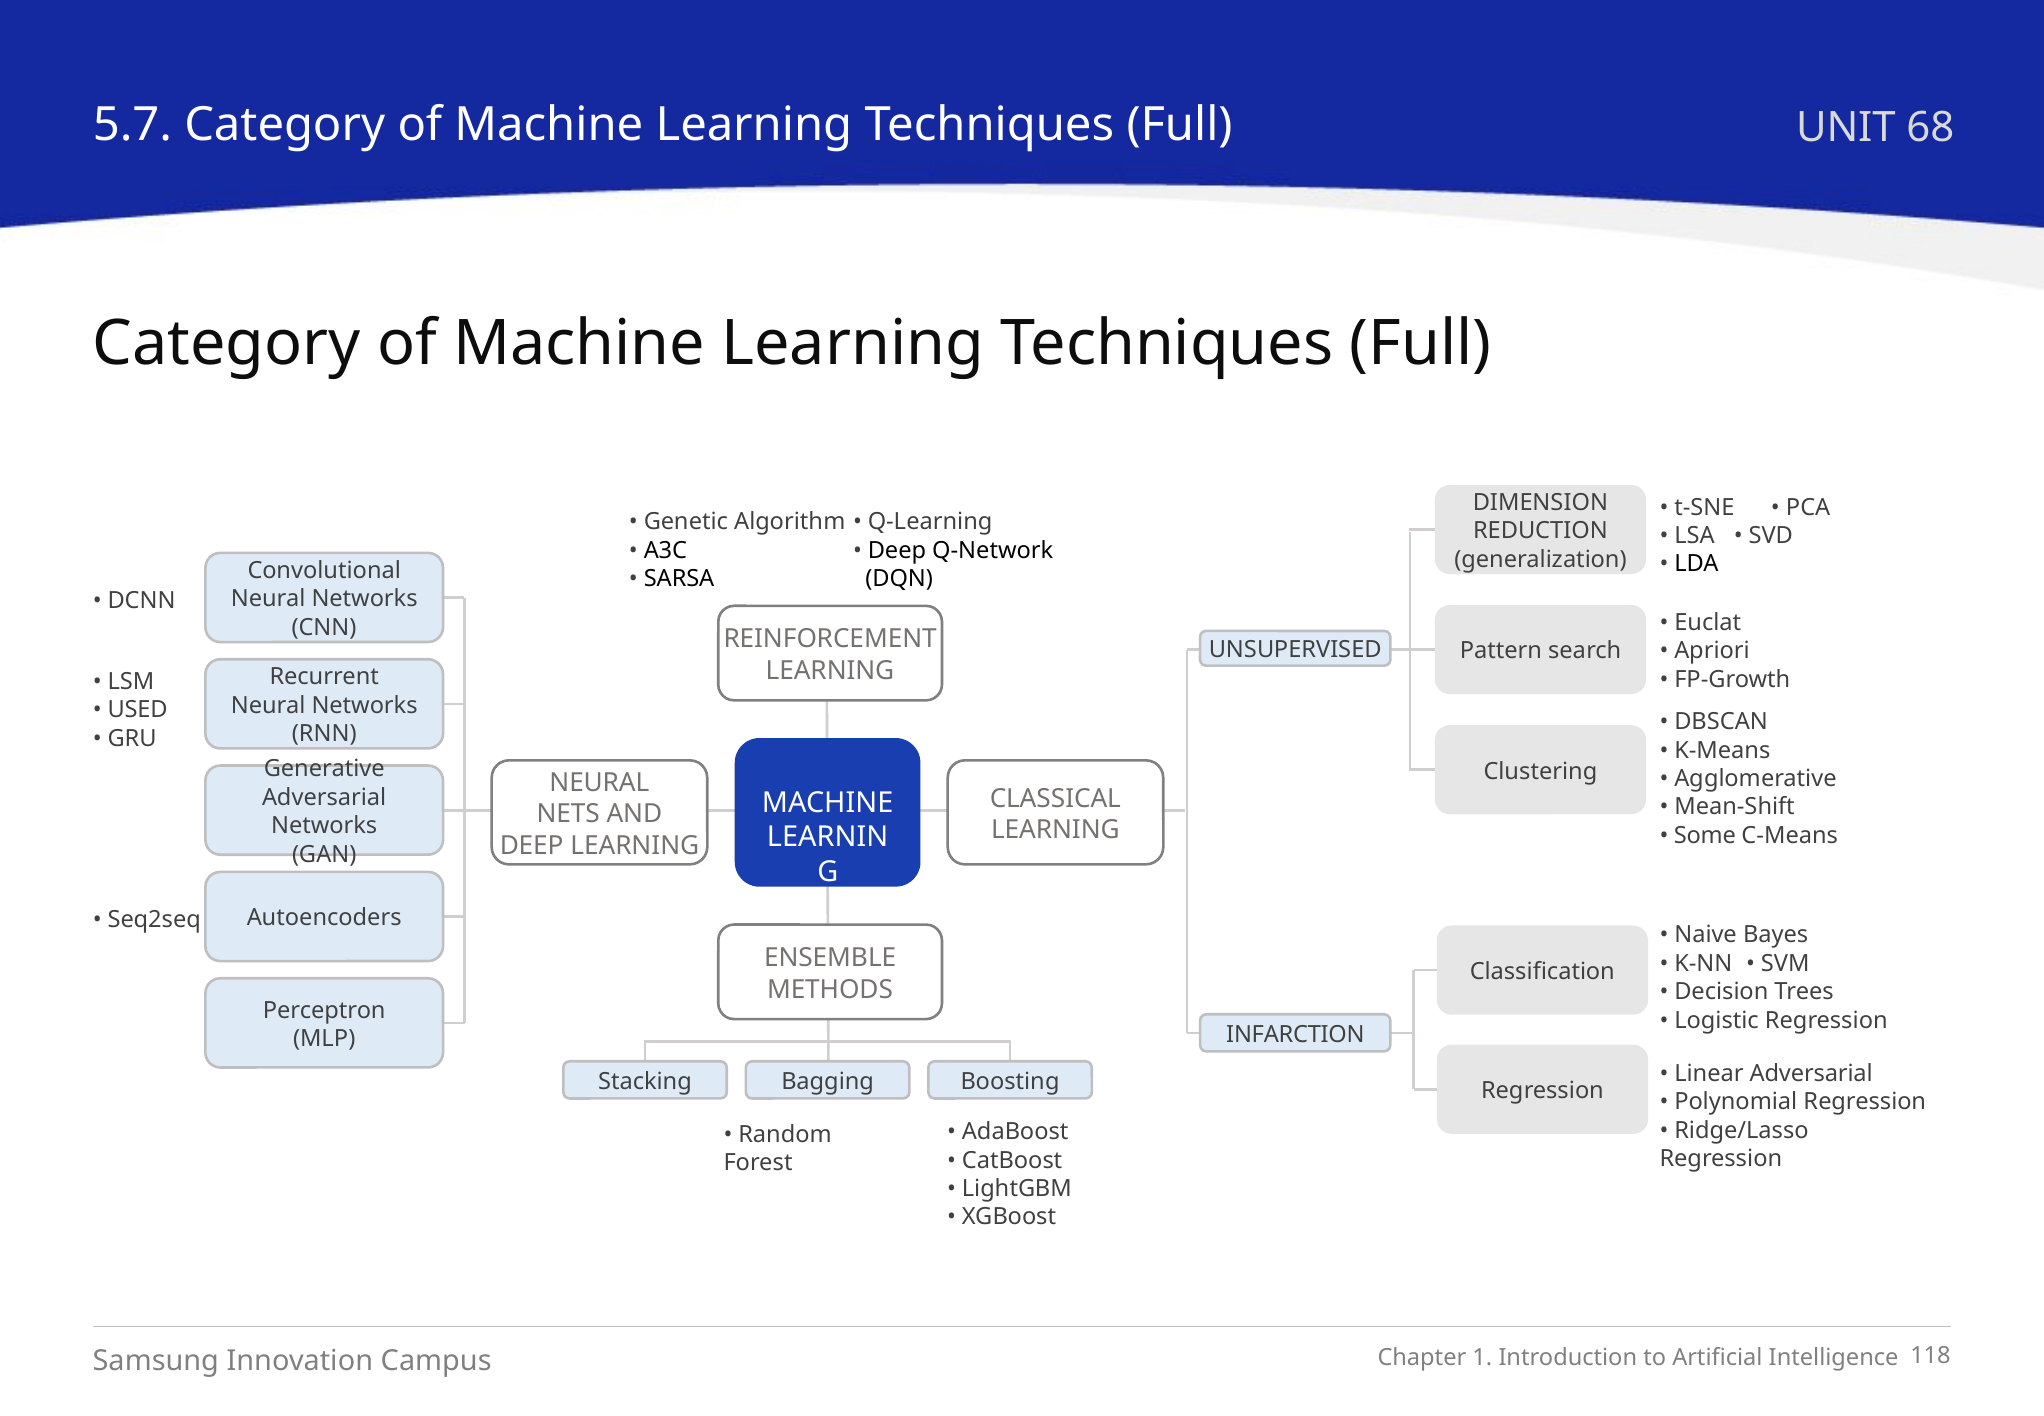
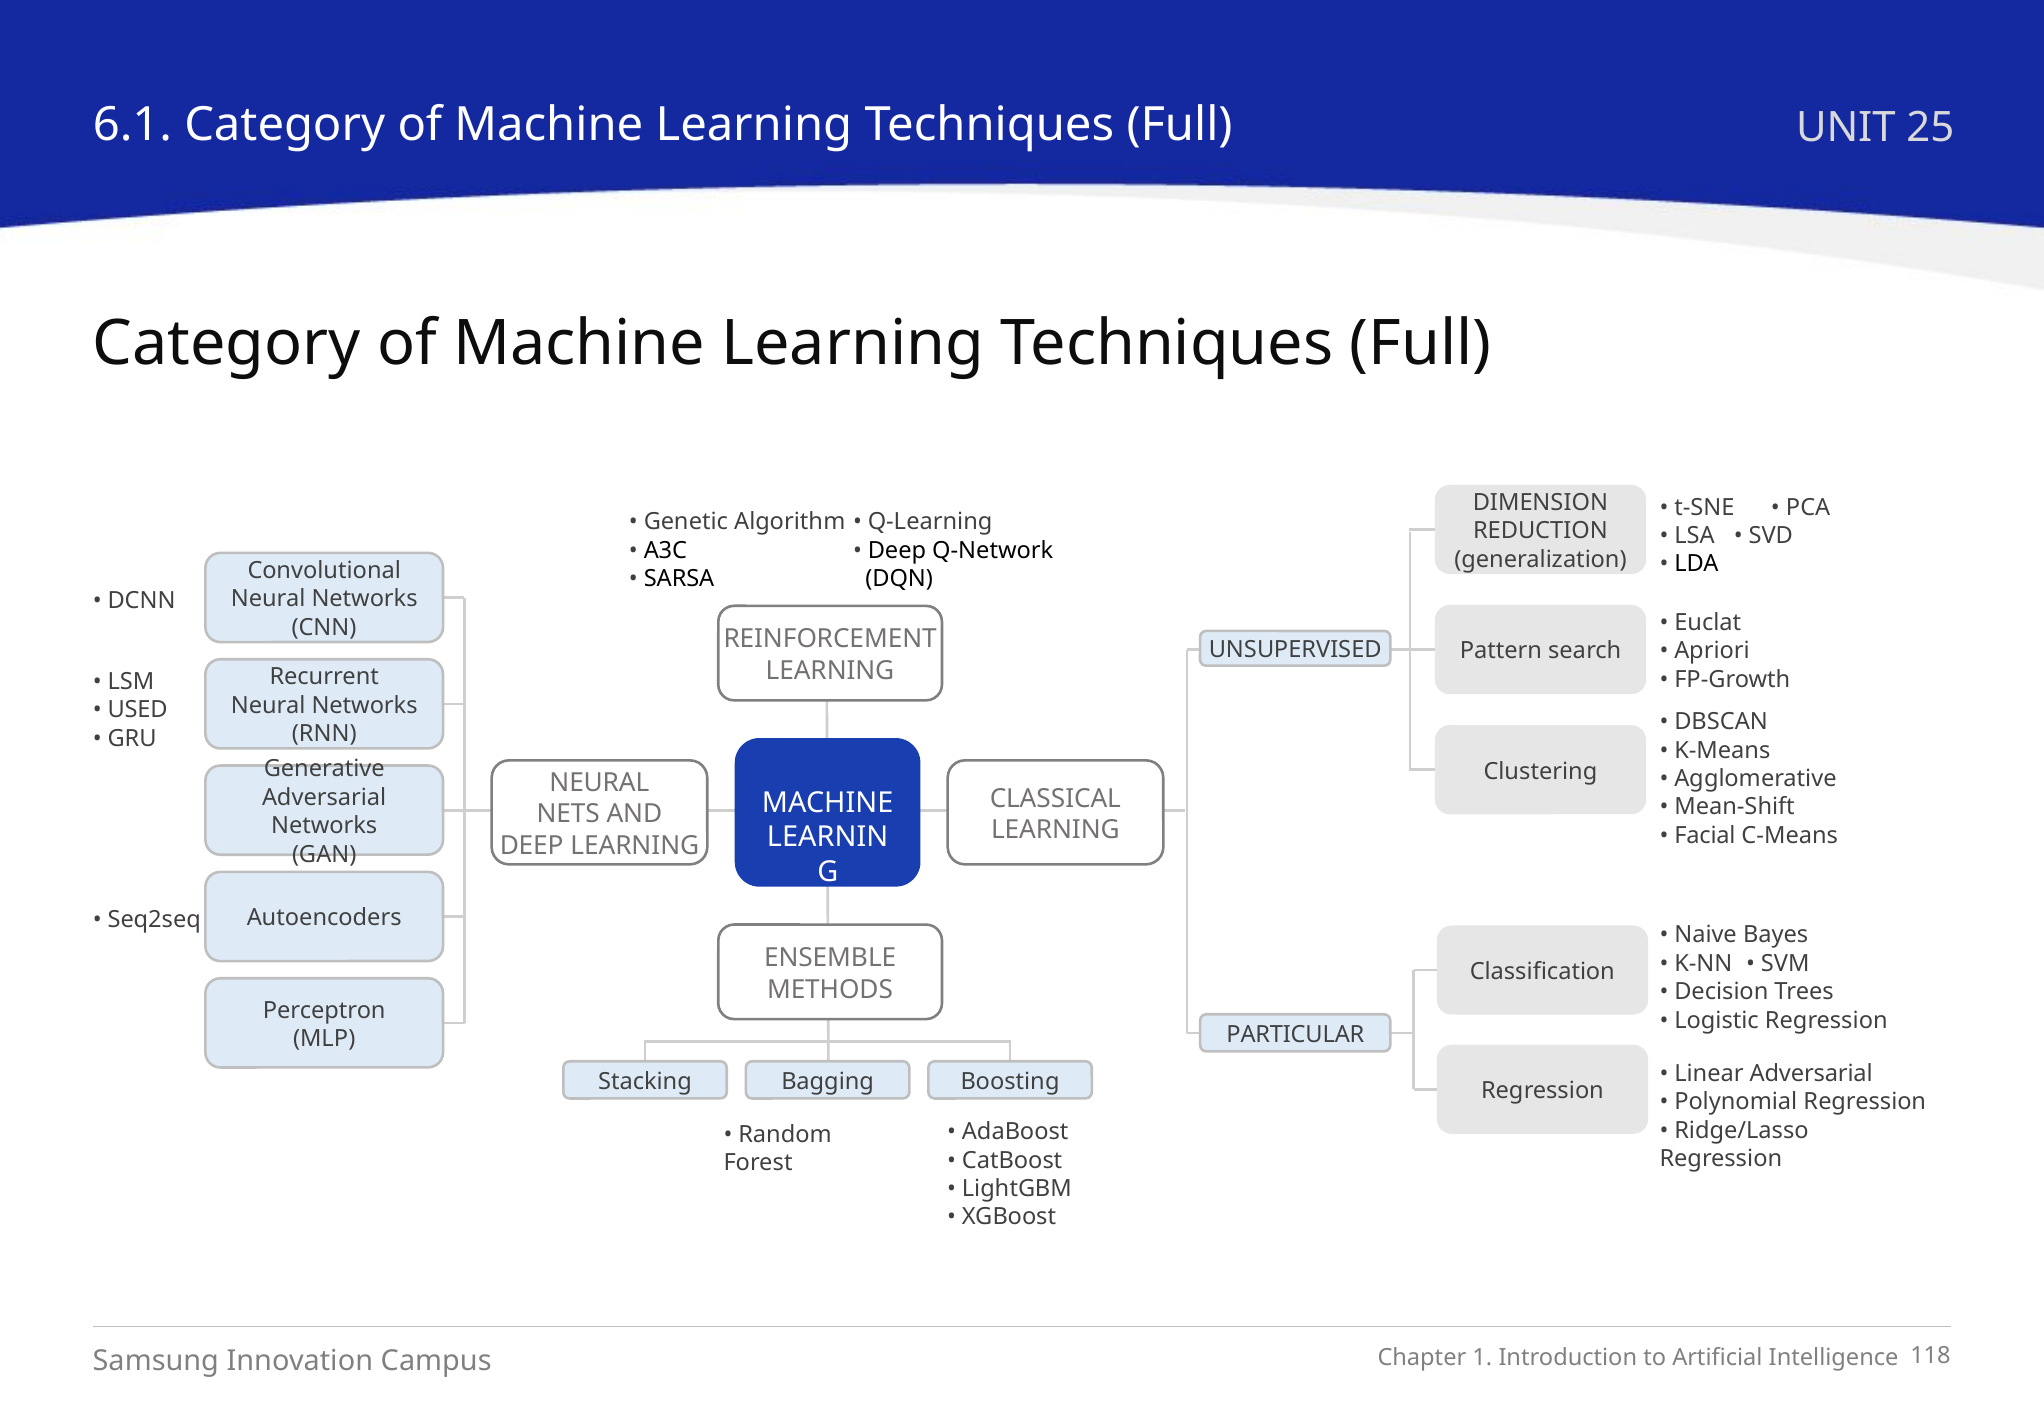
5.7: 5.7 -> 6.1
68: 68 -> 25
Some: Some -> Facial
INFARCTION: INFARCTION -> PARTICULAR
